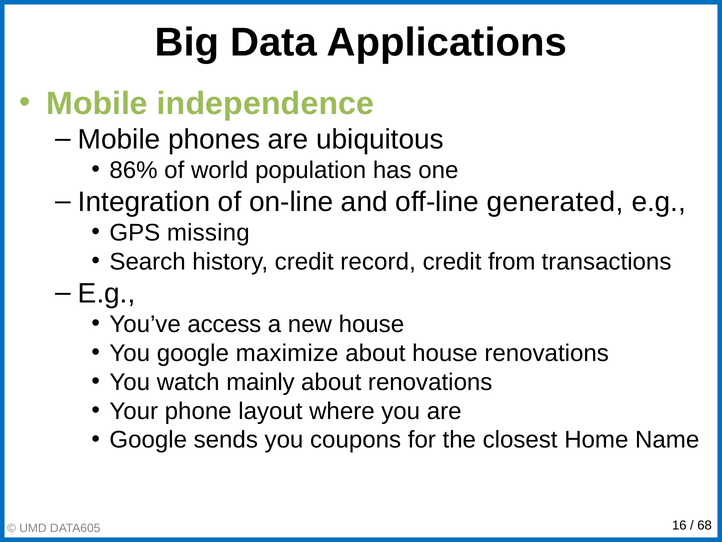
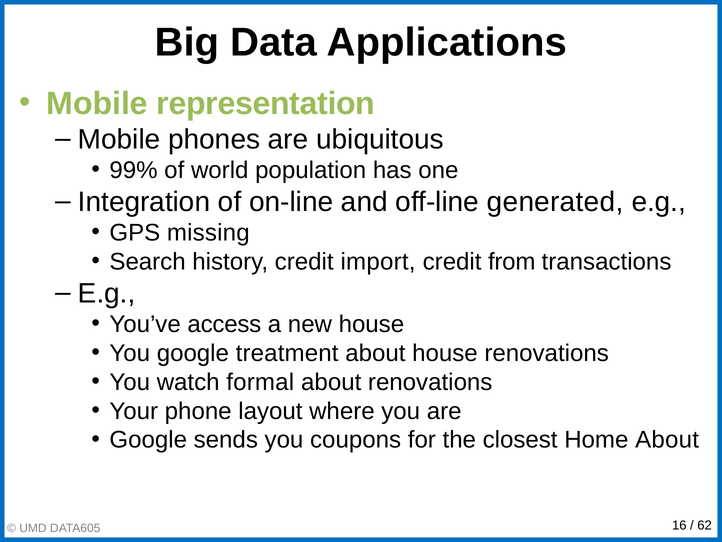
independence: independence -> representation
86%: 86% -> 99%
record: record -> import
maximize: maximize -> treatment
mainly: mainly -> formal
Home Name: Name -> About
68: 68 -> 62
